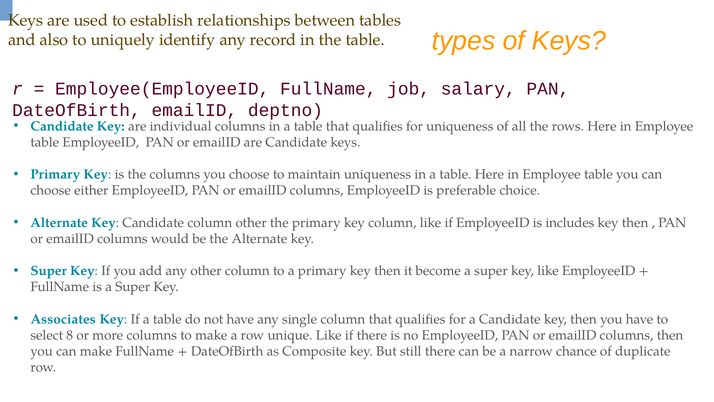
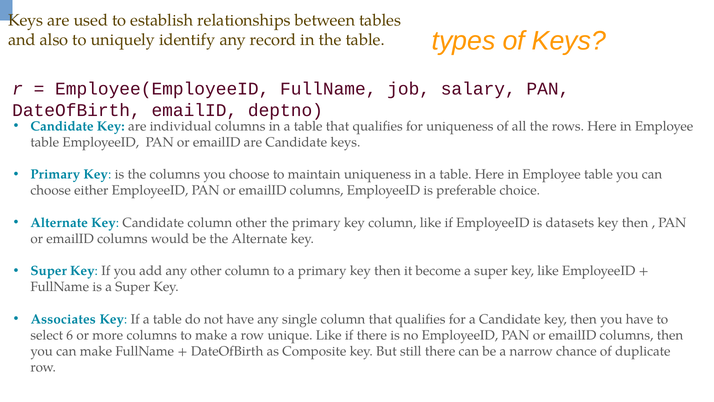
includes: includes -> datasets
8: 8 -> 6
